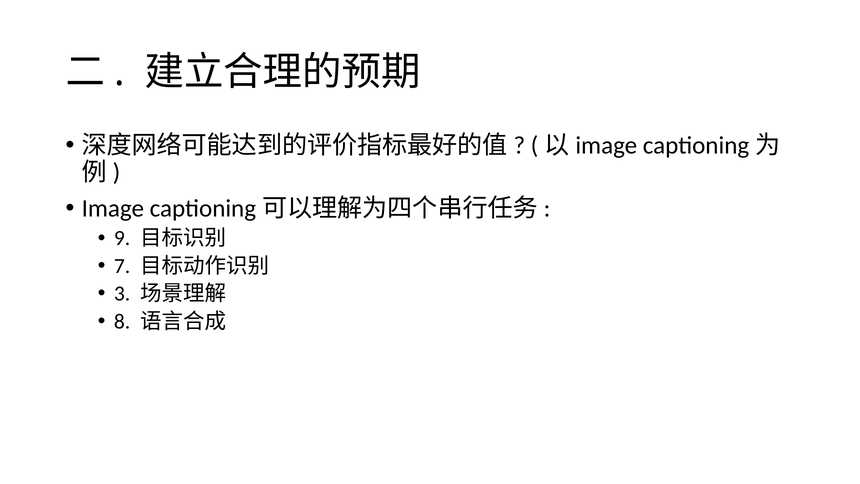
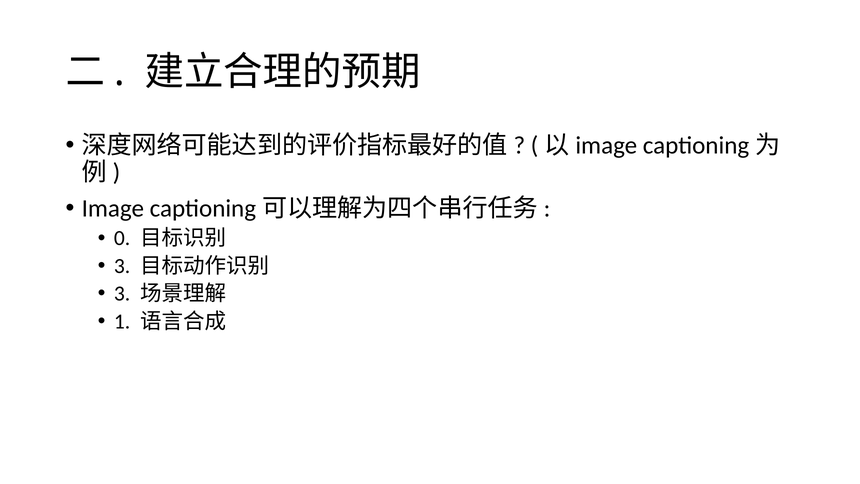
9: 9 -> 0
7 at (122, 266): 7 -> 3
8: 8 -> 1
